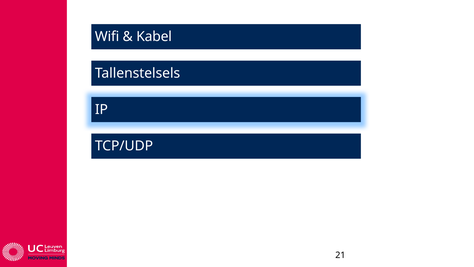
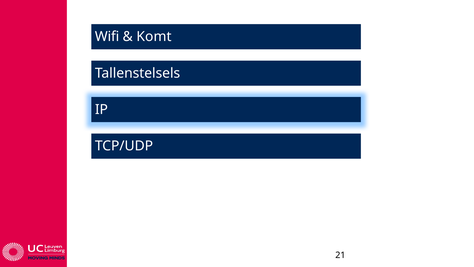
Kabel: Kabel -> Komt
